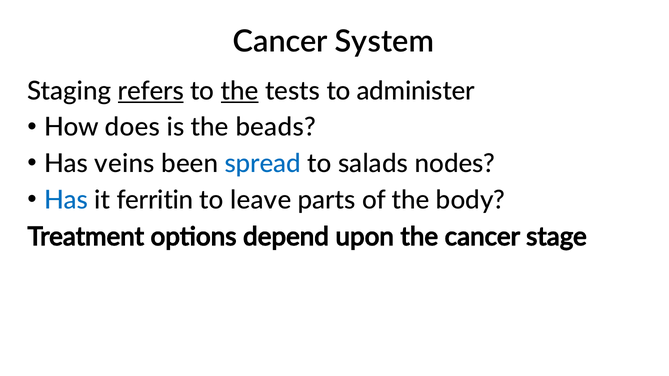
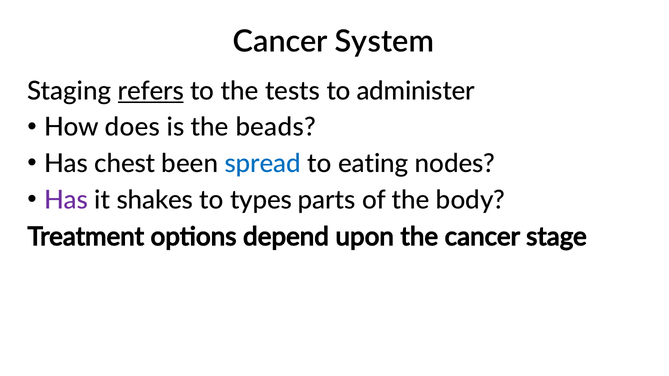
the at (240, 91) underline: present -> none
veins: veins -> chest
salads: salads -> eating
Has at (66, 200) colour: blue -> purple
ferritin: ferritin -> shakes
leave: leave -> types
